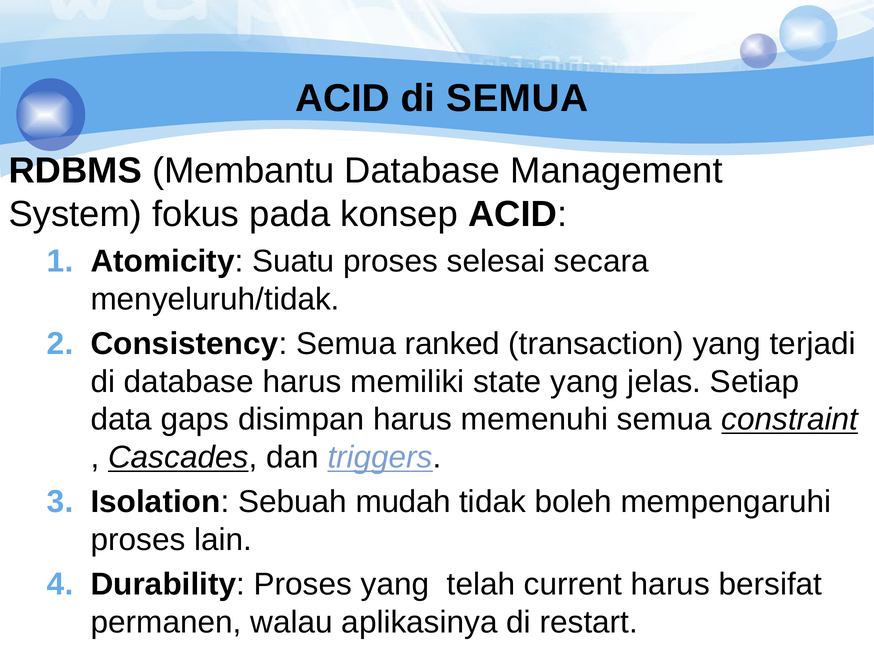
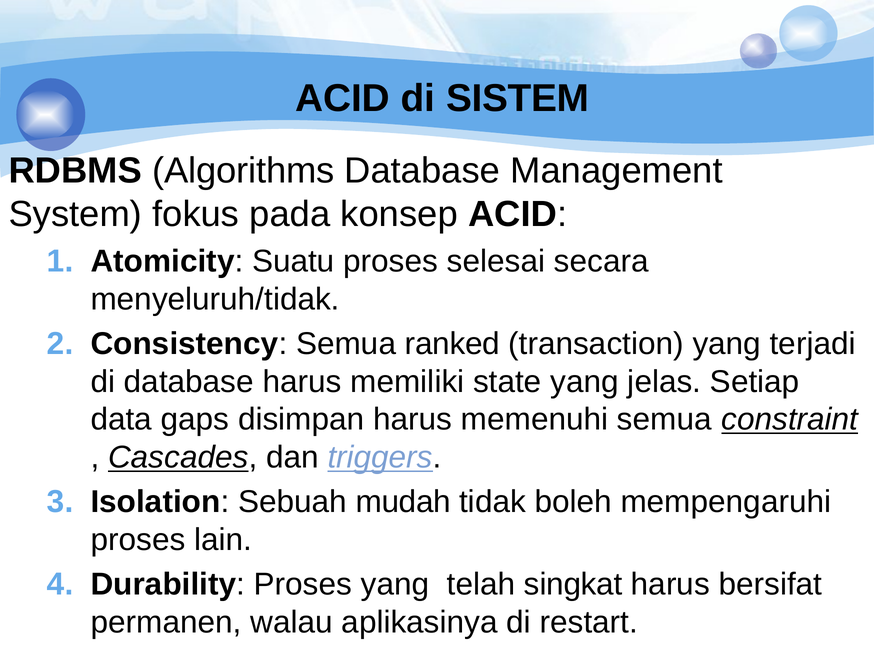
di SEMUA: SEMUA -> SISTEM
Membantu: Membantu -> Algorithms
current: current -> singkat
